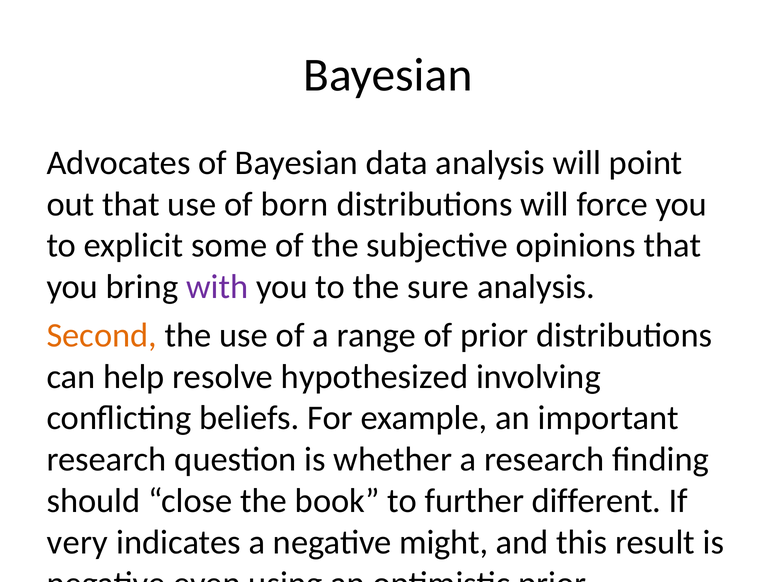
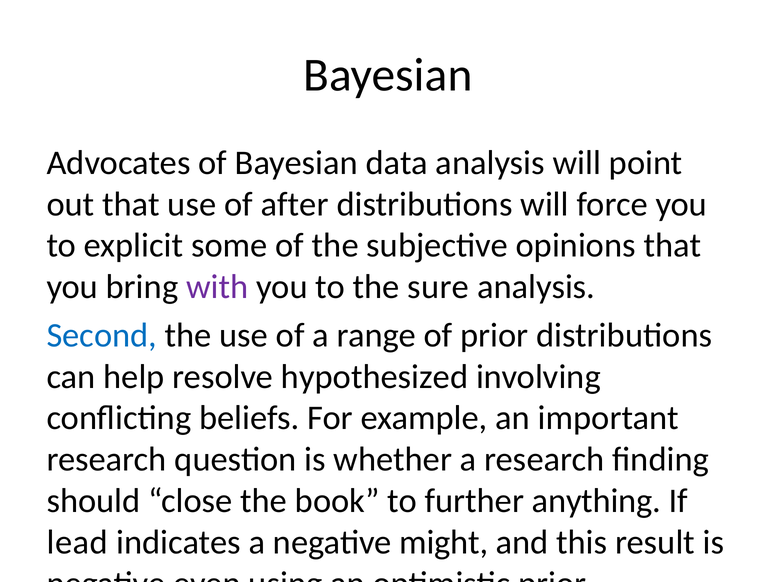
born: born -> after
Second colour: orange -> blue
different: different -> anything
very: very -> lead
